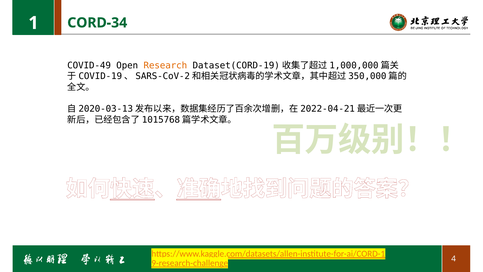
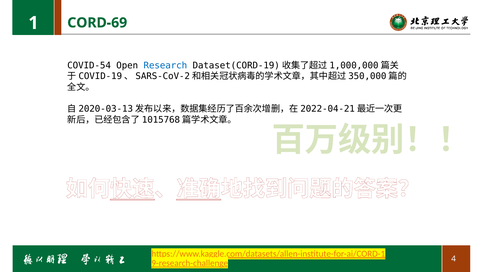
CORD-34: CORD-34 -> CORD-69
COVID-49: COVID-49 -> COVID-54
Research colour: orange -> blue
